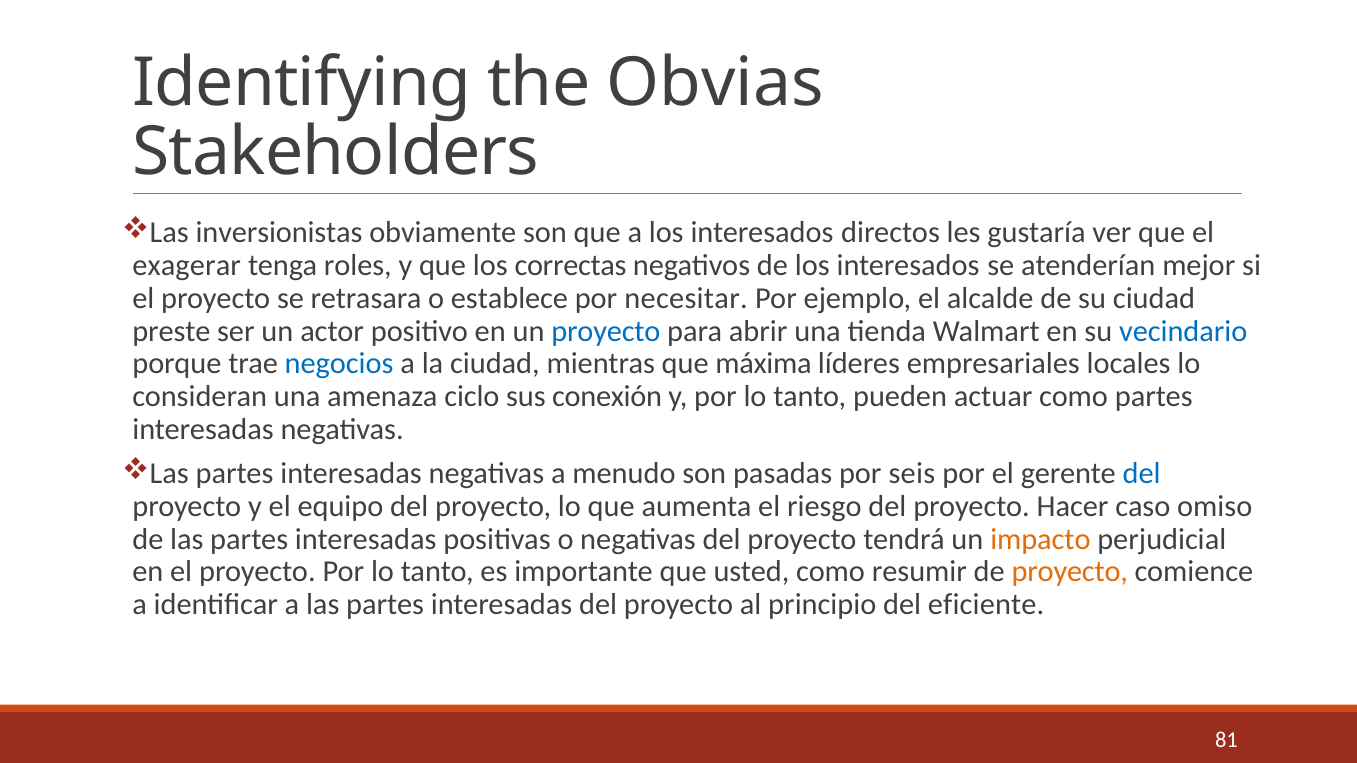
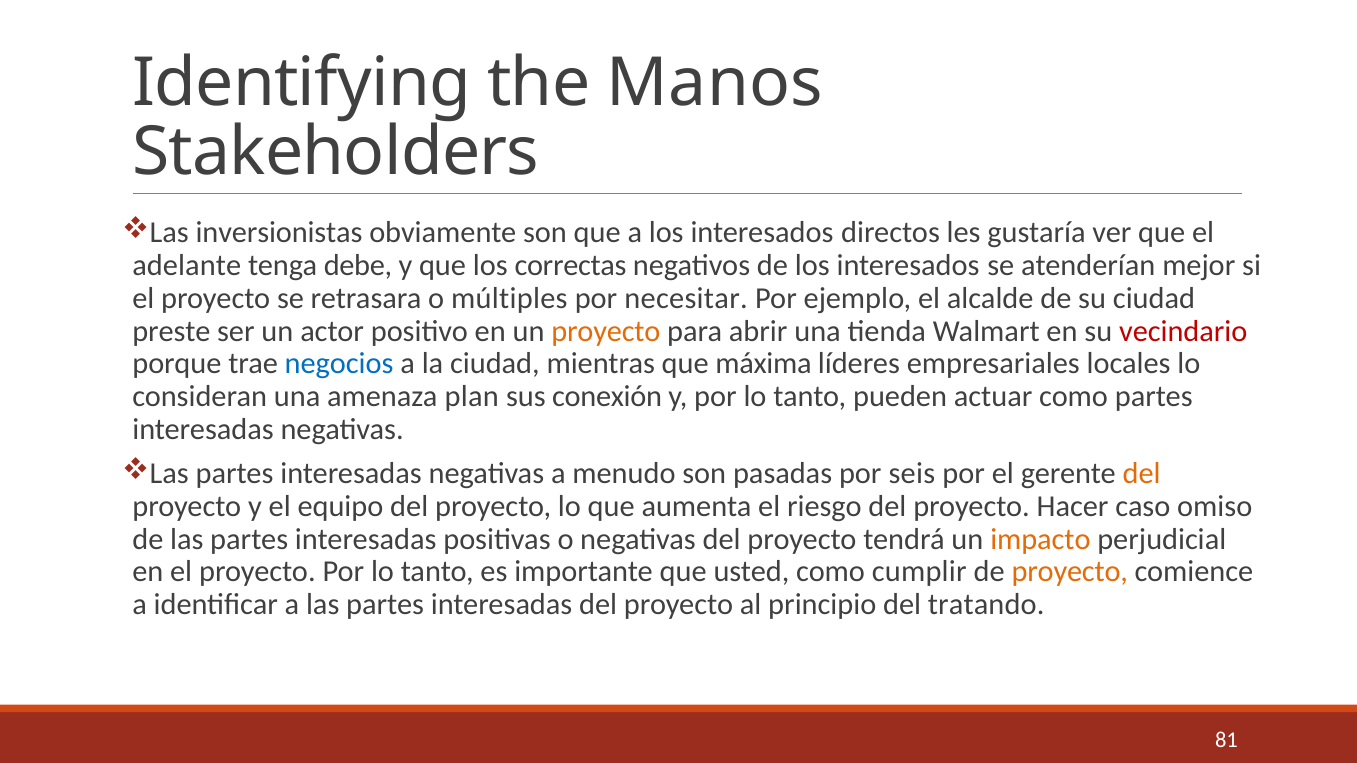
Obvias: Obvias -> Manos
exagerar: exagerar -> adelante
roles: roles -> debe
establece: establece -> múltiples
proyecto at (606, 331) colour: blue -> orange
vecindario colour: blue -> red
ciclo: ciclo -> plan
del at (1142, 474) colour: blue -> orange
resumir: resumir -> cumplir
eficiente: eficiente -> tratando
